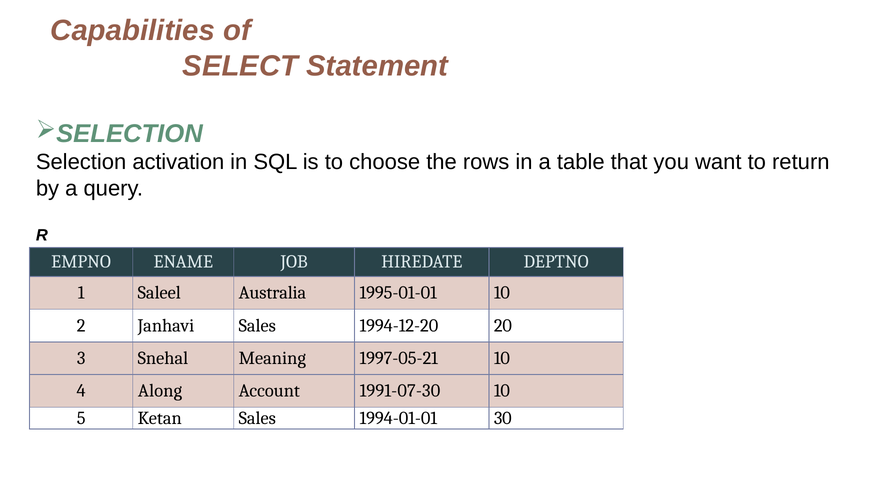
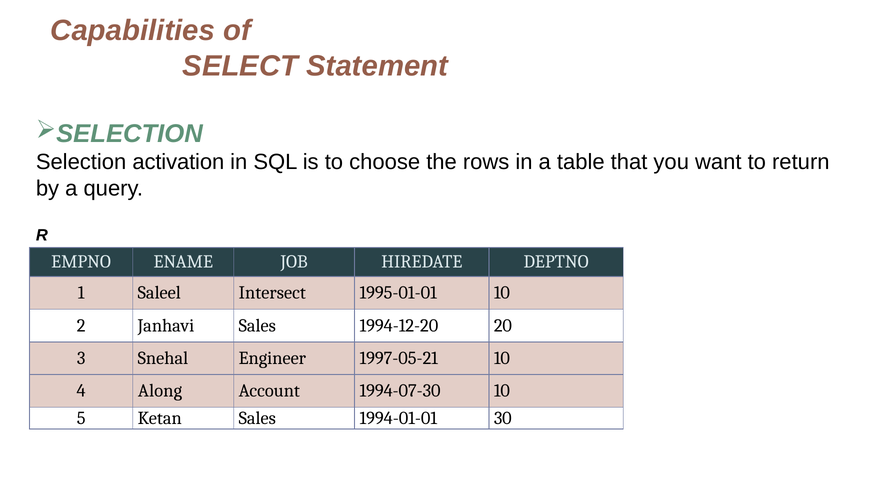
Australia: Australia -> Intersect
Meaning: Meaning -> Engineer
1991-07-30: 1991-07-30 -> 1994-07-30
